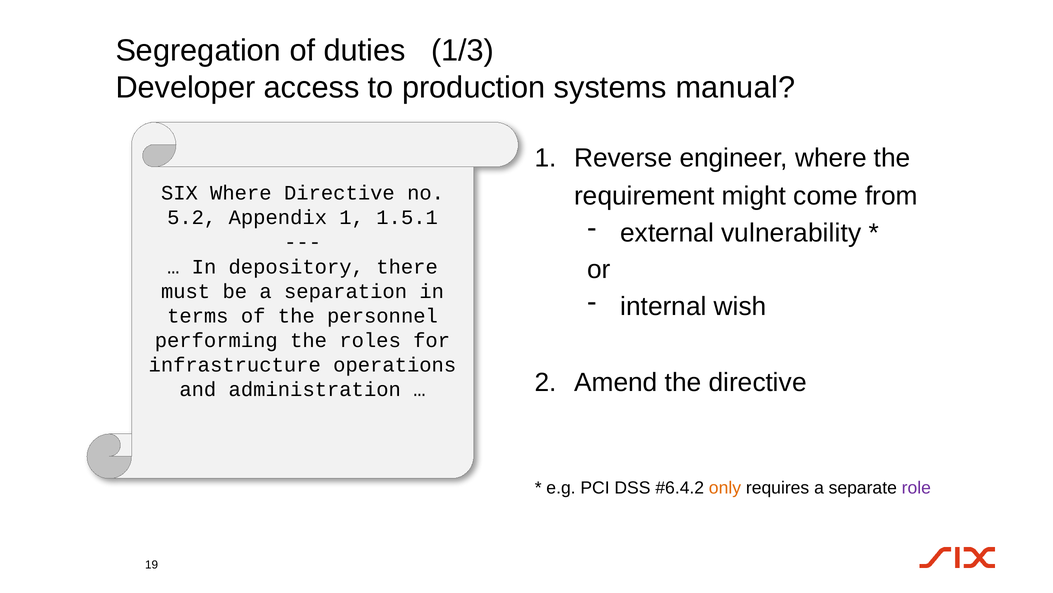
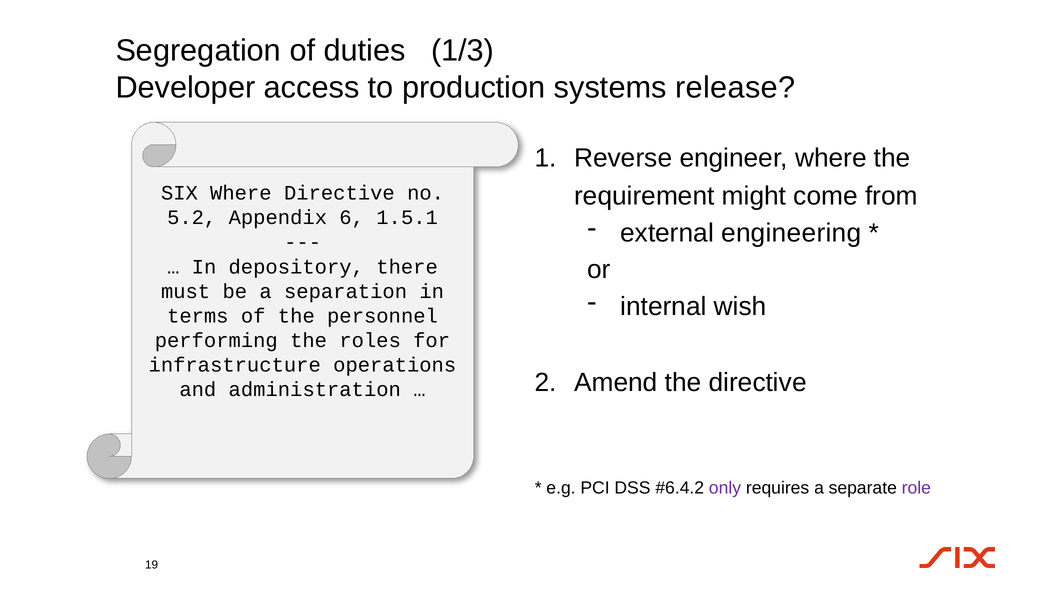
manual: manual -> release
Appendix 1: 1 -> 6
vulnerability: vulnerability -> engineering
only colour: orange -> purple
